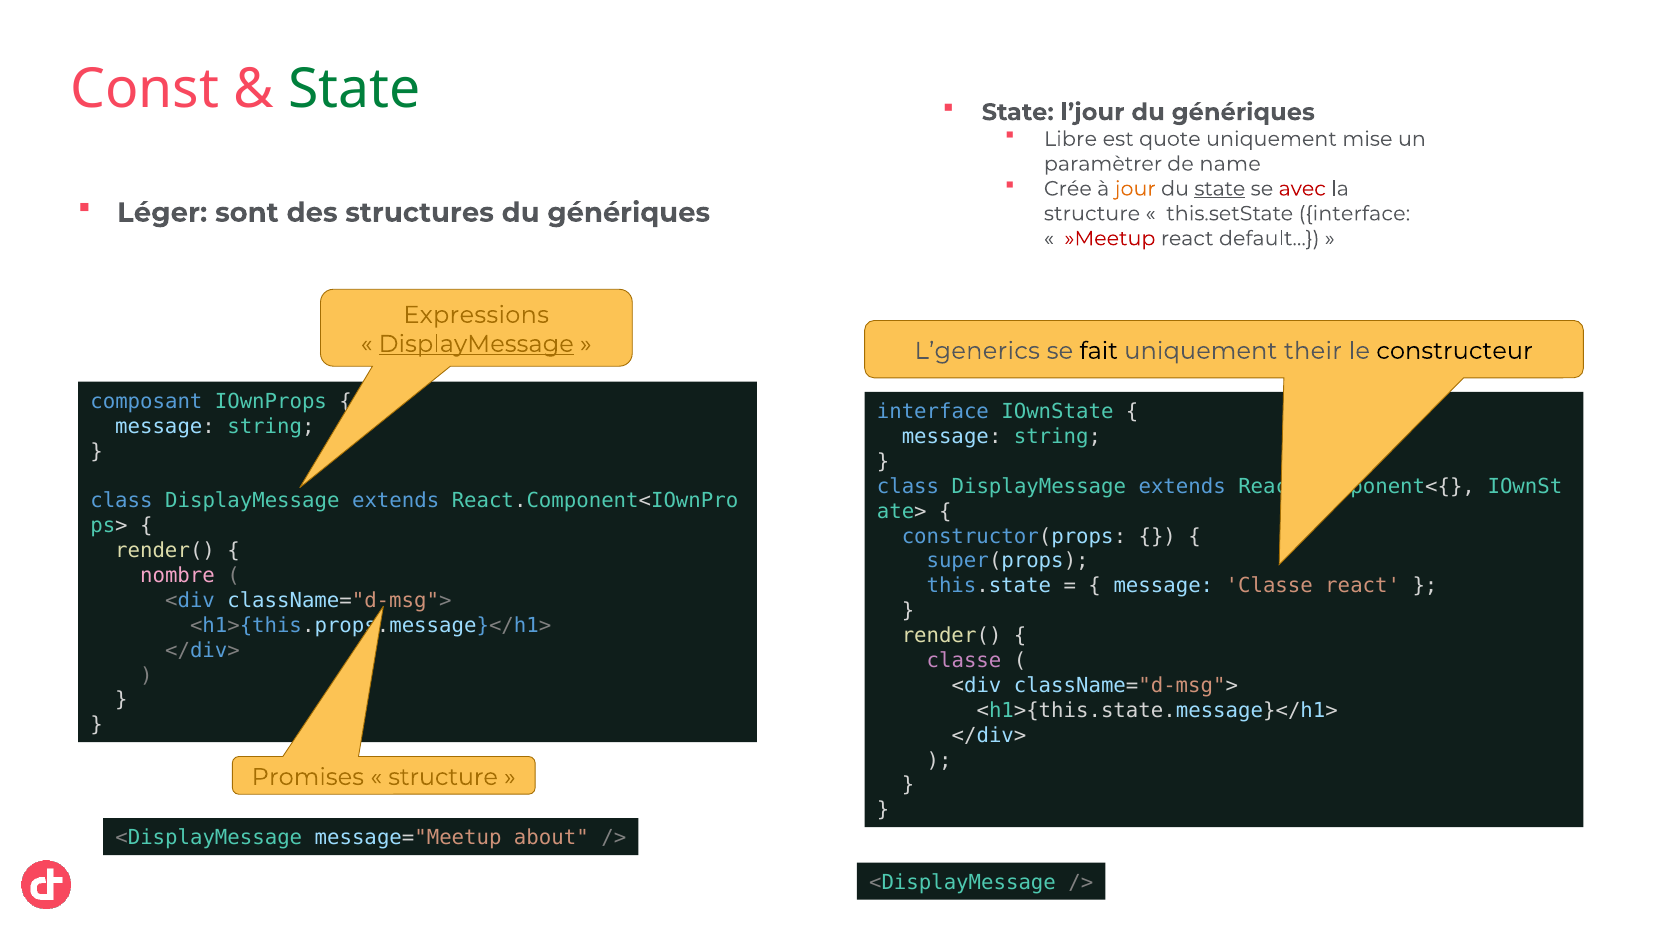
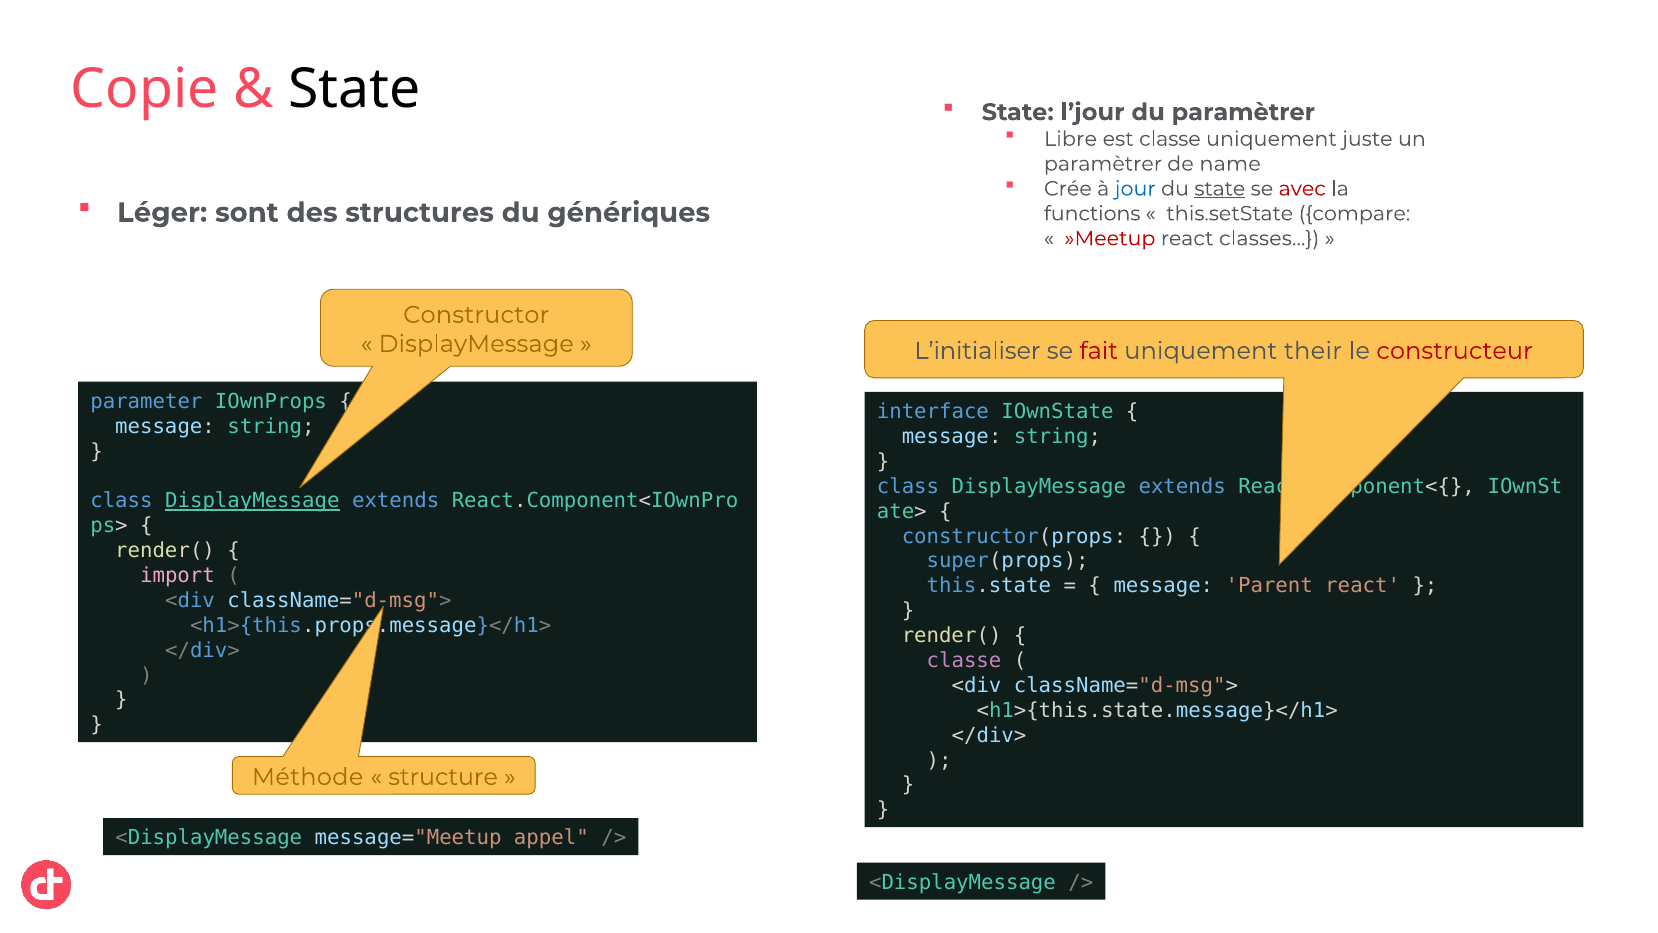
Const: Const -> Copie
State at (355, 90) colour: green -> black
génériques at (1243, 112): génériques -> paramètrer
est quote: quote -> classe
mise: mise -> juste
jour colour: orange -> blue
structure at (1092, 214): structure -> functions
this.setState interface: interface -> compare
default…: default… -> classes…
Expressions: Expressions -> Constructor
DisplayMessage at (476, 344) underline: present -> none
L’generics: L’generics -> L’initialiser
fait colour: black -> red
constructeur colour: black -> red
composant: composant -> parameter
DisplayMessage at (252, 501) underline: none -> present
nombre: nombre -> import
message Classe: Classe -> Parent
Promises: Promises -> Méthode
about: about -> appel
